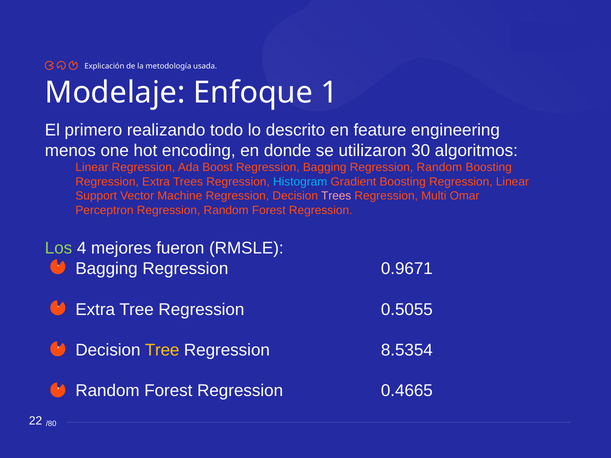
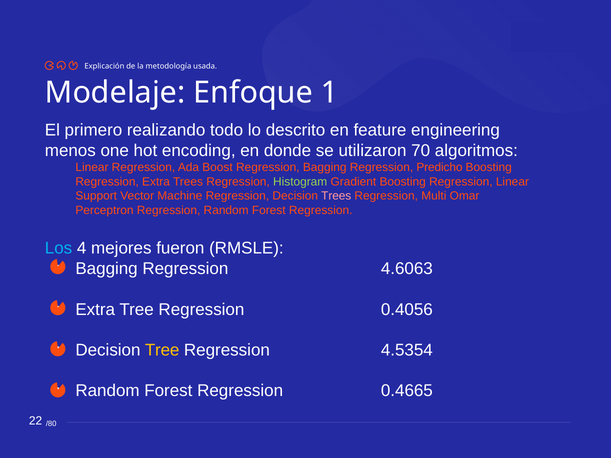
30: 30 -> 70
Bagging Regression Random: Random -> Predicho
Histogram colour: light blue -> light green
Los colour: light green -> light blue
0.9671: 0.9671 -> 4.6063
0.5055: 0.5055 -> 0.4056
8.5354: 8.5354 -> 4.5354
